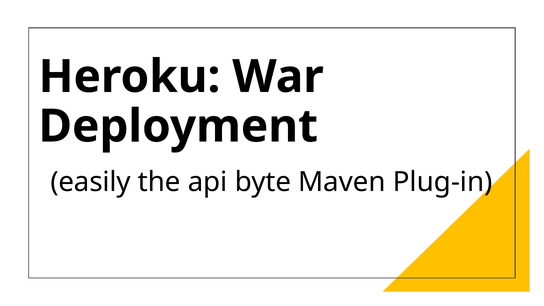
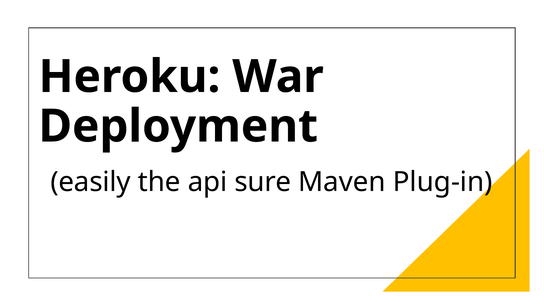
byte: byte -> sure
